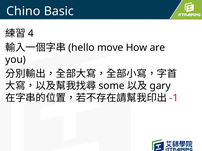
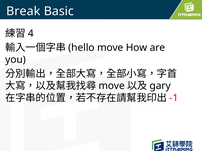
Chino: Chino -> Break
some at (112, 86): some -> move
